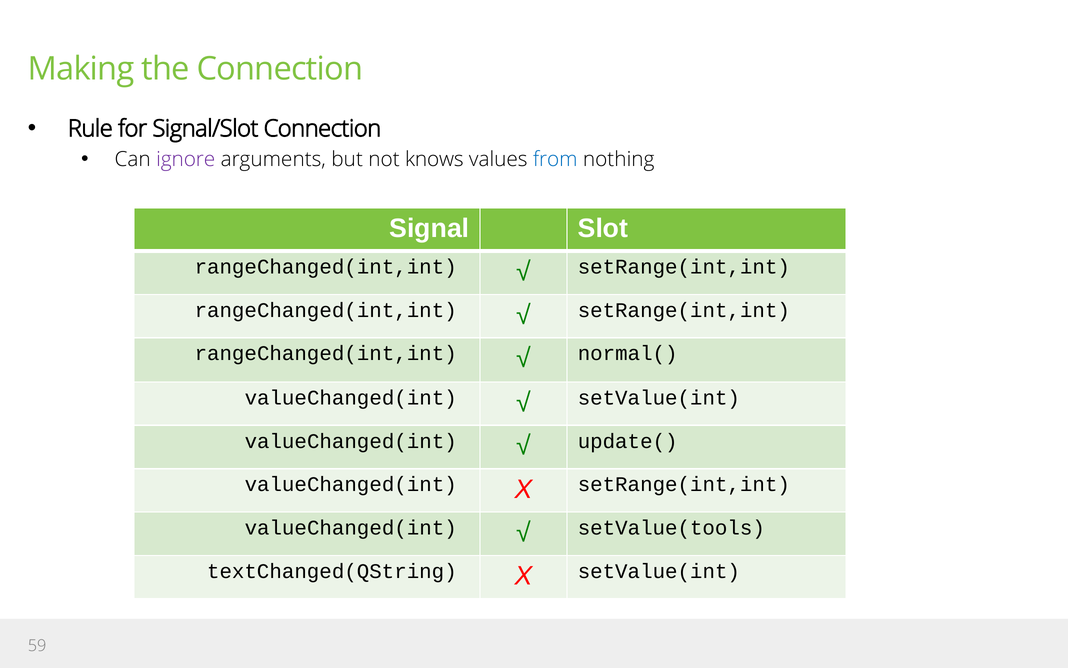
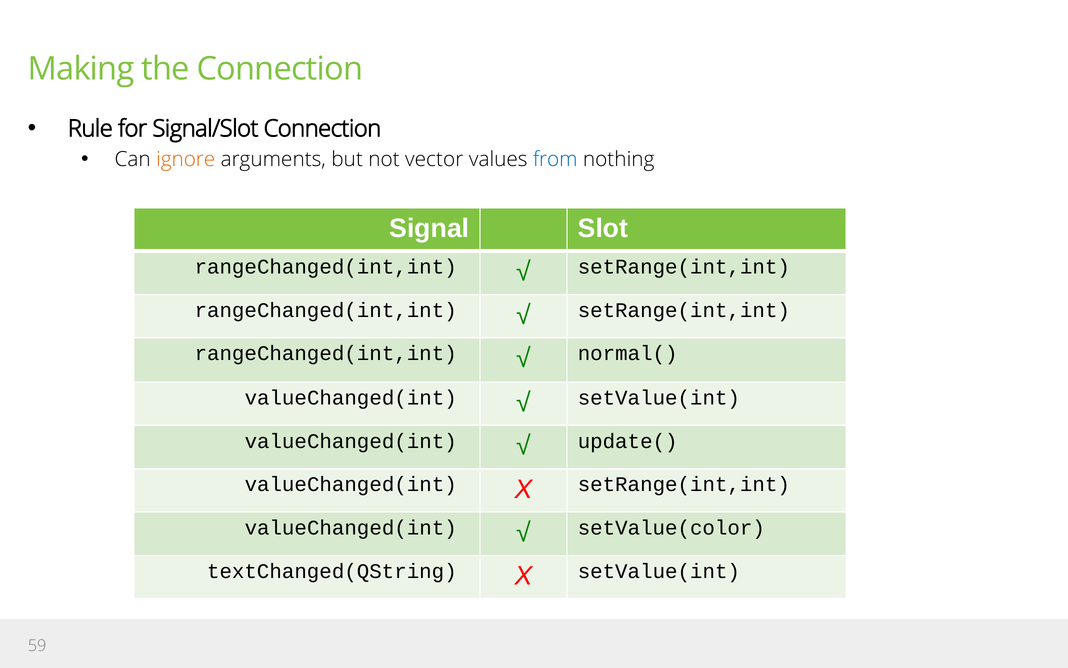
ignore colour: purple -> orange
knows: knows -> vector
setValue(tools: setValue(tools -> setValue(color
